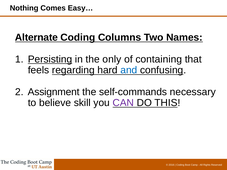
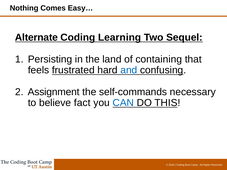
Columns: Columns -> Learning
Names: Names -> Sequel
Persisting underline: present -> none
only: only -> land
regarding: regarding -> frustrated
skill: skill -> fact
CAN colour: purple -> blue
